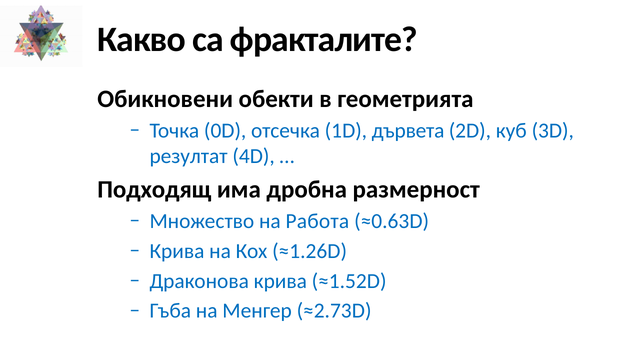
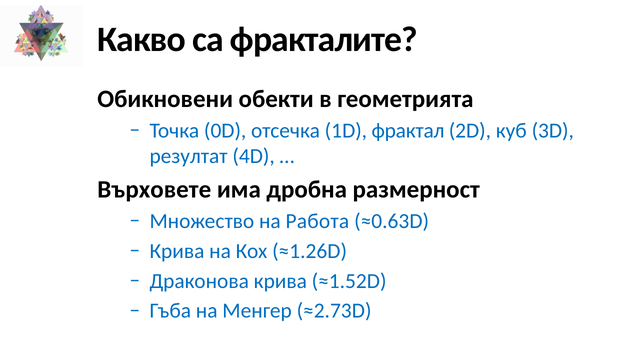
дървета: дървета -> фрактал
Подходящ: Подходящ -> Върховете
